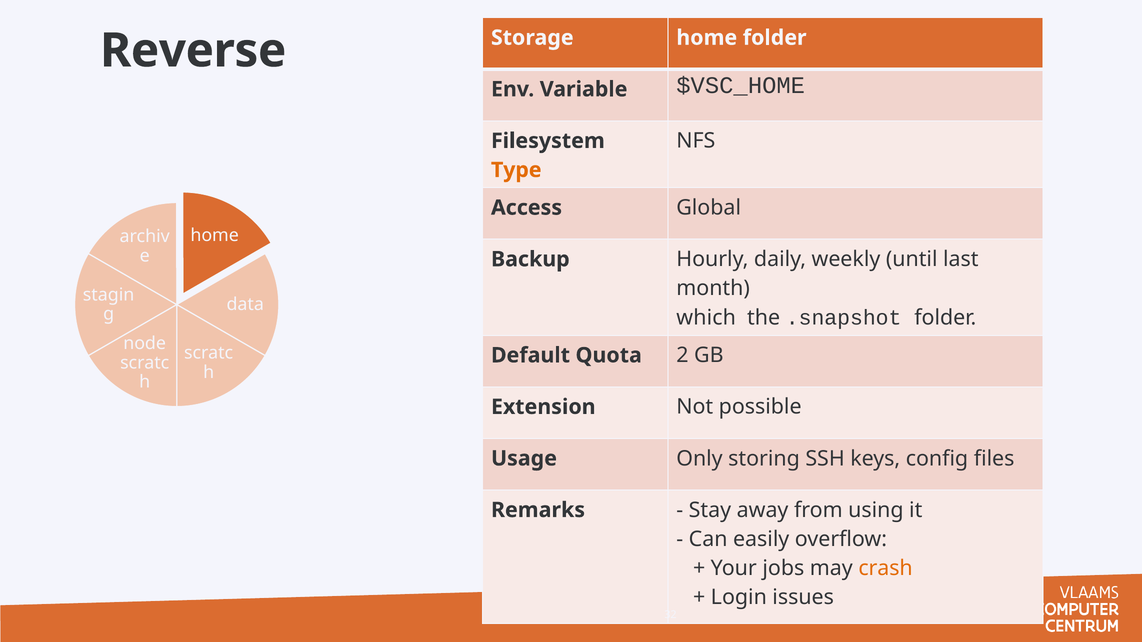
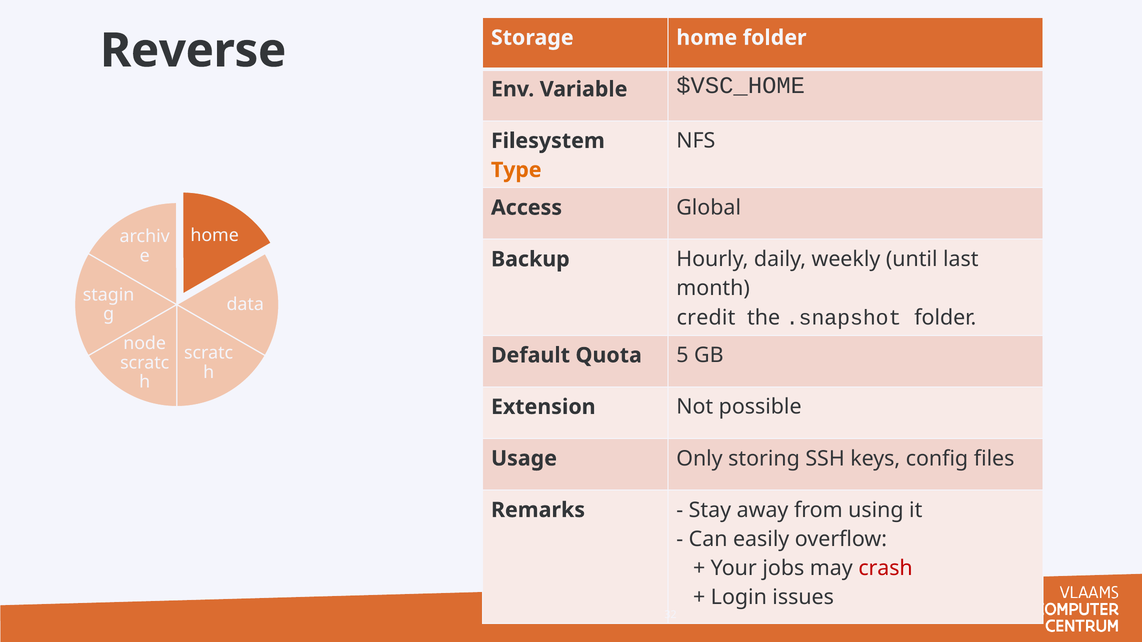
which: which -> credit
2: 2 -> 5
crash colour: orange -> red
